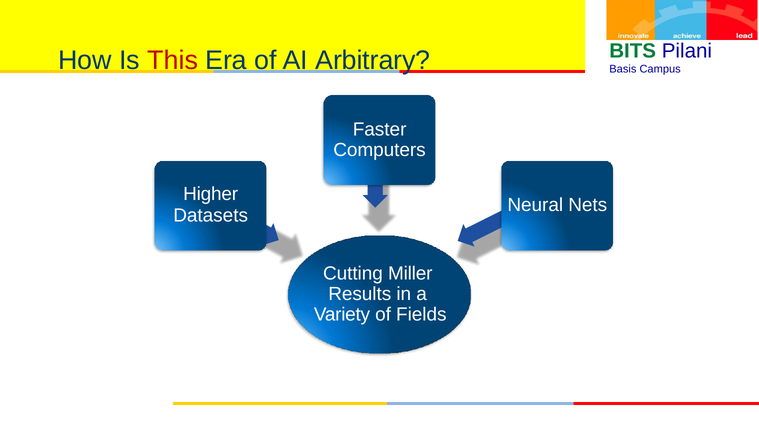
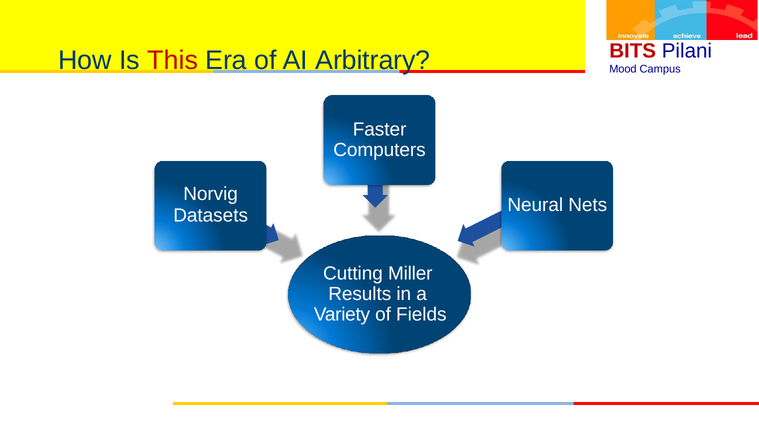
BITS colour: green -> red
Basis: Basis -> Mood
Higher: Higher -> Norvig
